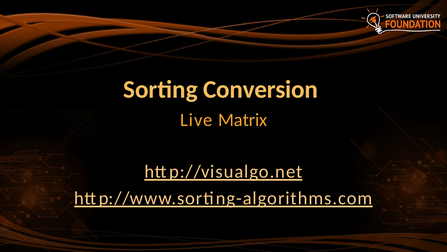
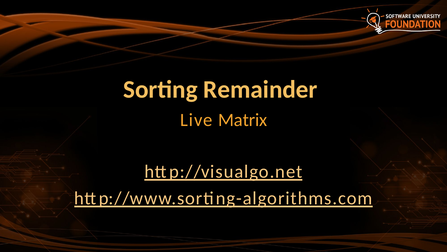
Conversion: Conversion -> Remainder
